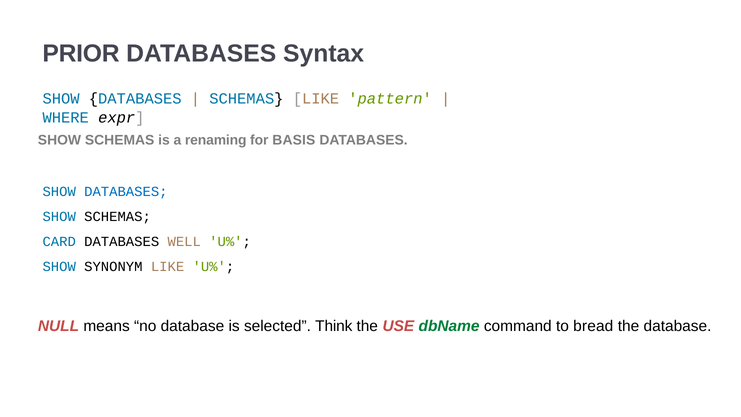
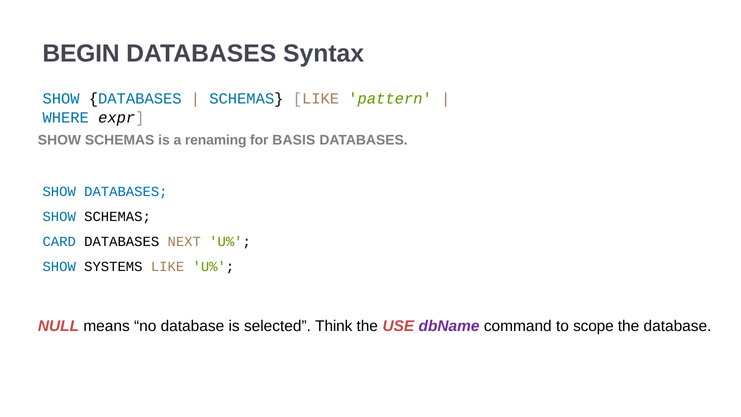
PRIOR: PRIOR -> BEGIN
WELL: WELL -> NEXT
SYNONYM: SYNONYM -> SYSTEMS
dbName colour: green -> purple
bread: bread -> scope
